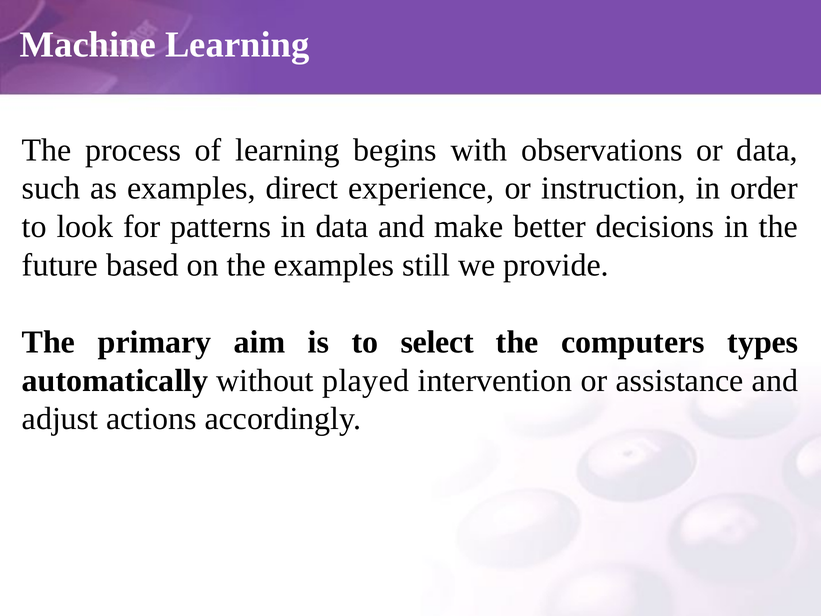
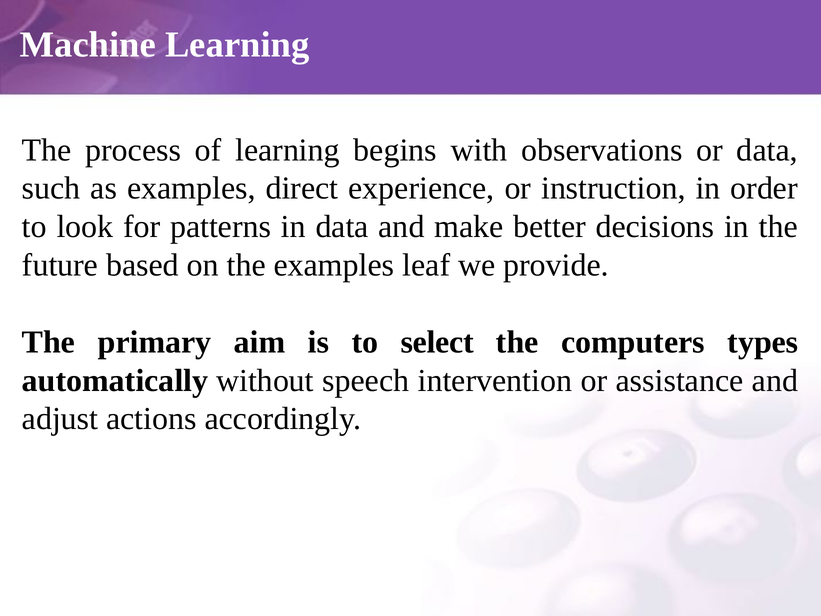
still: still -> leaf
played: played -> speech
